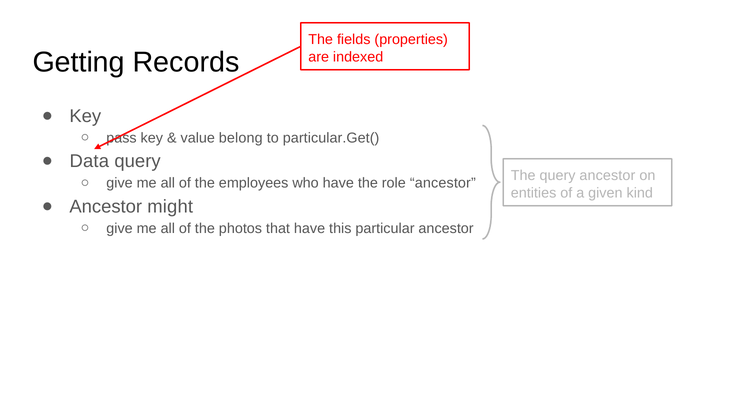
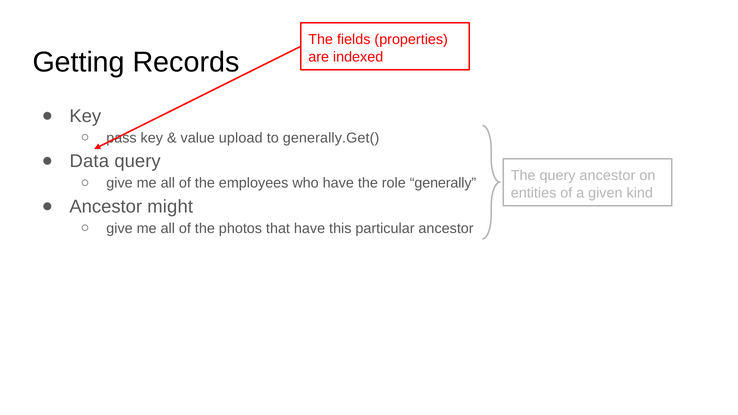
belong: belong -> upload
particular.Get(: particular.Get( -> generally.Get(
role ancestor: ancestor -> generally
